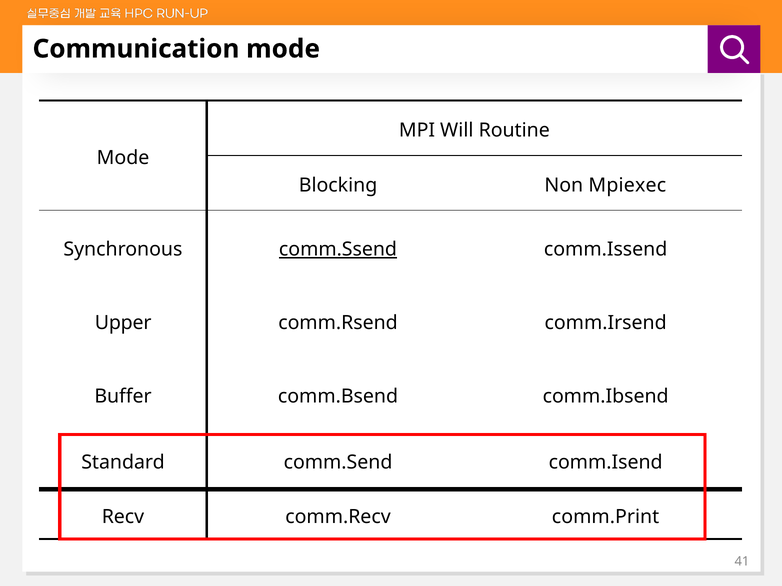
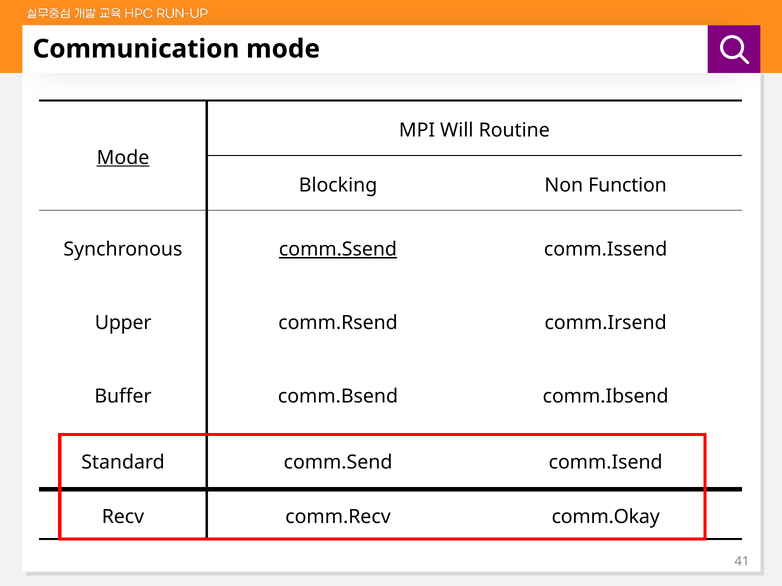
Mode at (123, 158) underline: none -> present
Mpiexec: Mpiexec -> Function
comm.Print: comm.Print -> comm.Okay
